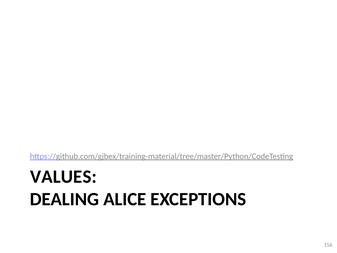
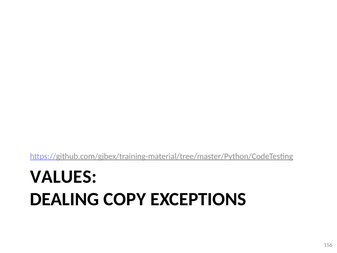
ALICE: ALICE -> COPY
